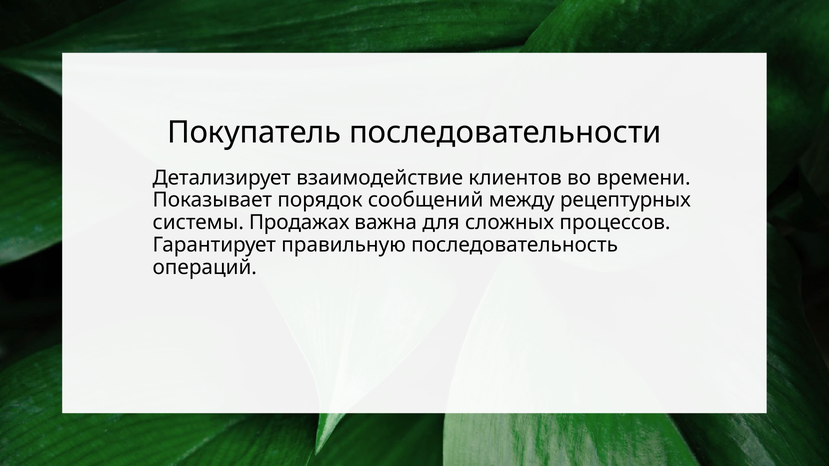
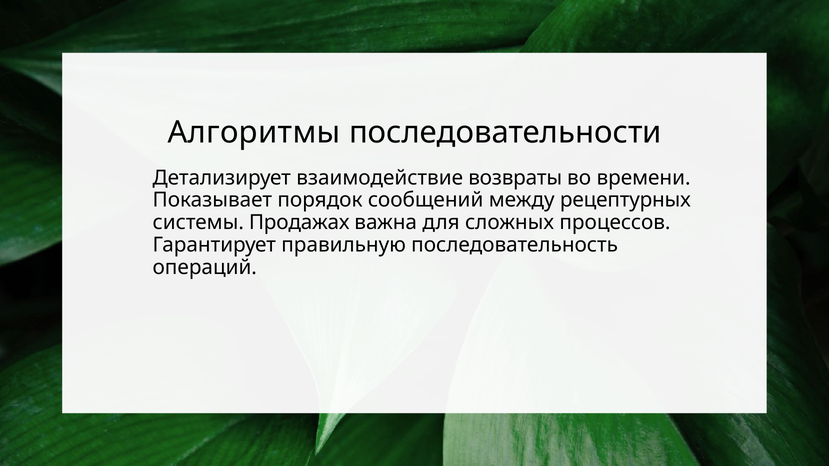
Покупатель: Покупатель -> Алгоритмы
клиентов: клиентов -> возвраты
